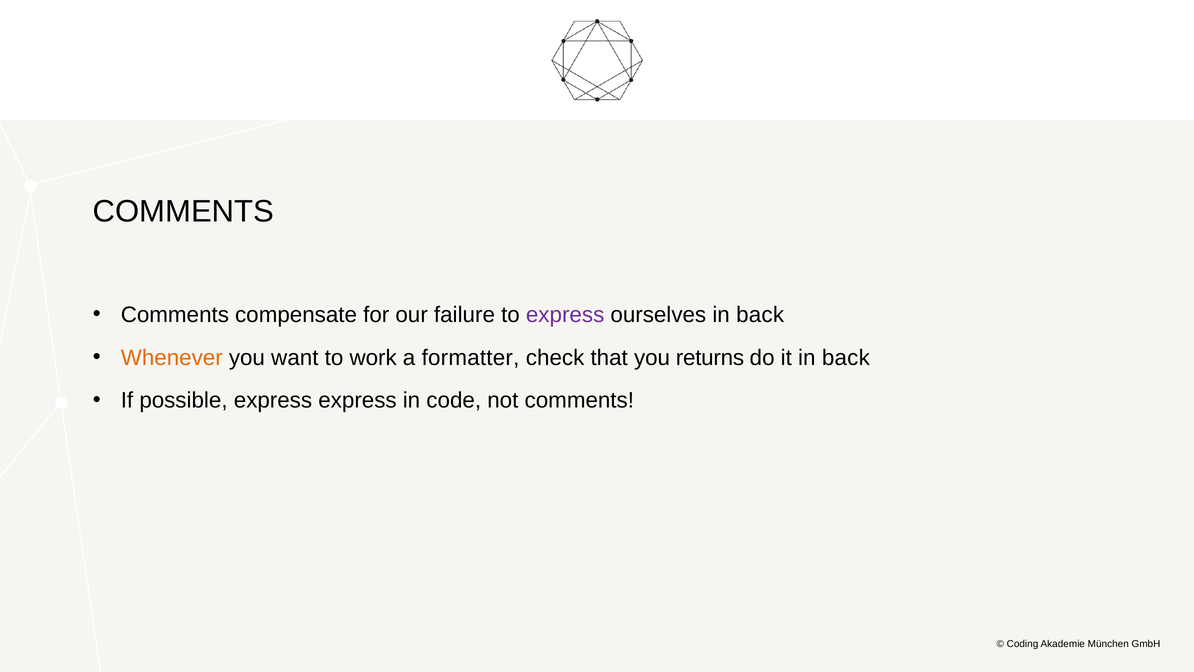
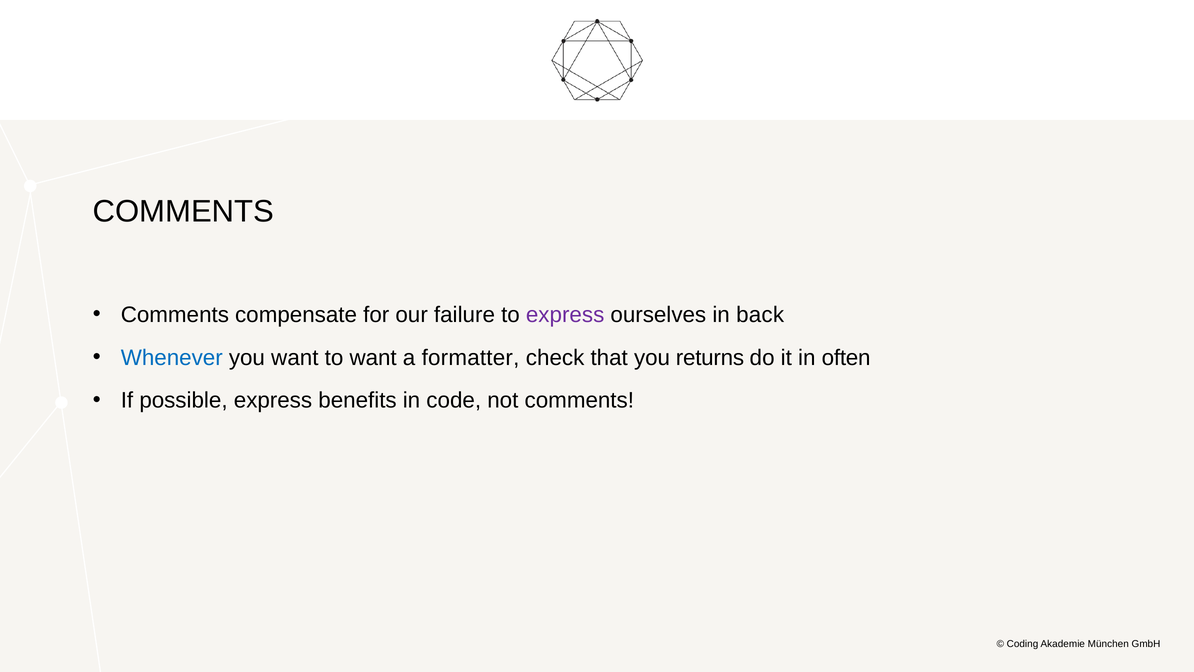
Whenever colour: orange -> blue
to work: work -> want
it in back: back -> often
express express: express -> benefits
